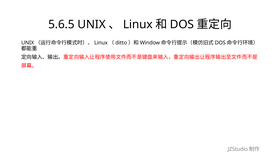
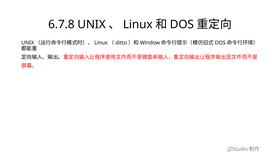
5.6.5: 5.6.5 -> 6.7.8
